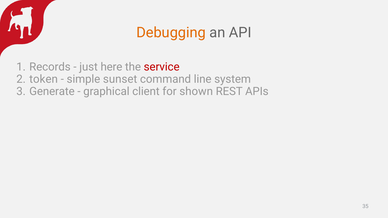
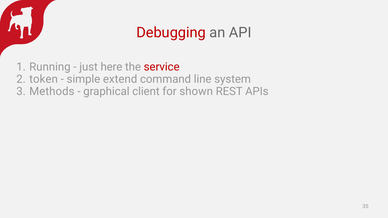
Debugging colour: orange -> red
Records: Records -> Running
sunset: sunset -> extend
Generate: Generate -> Methods
